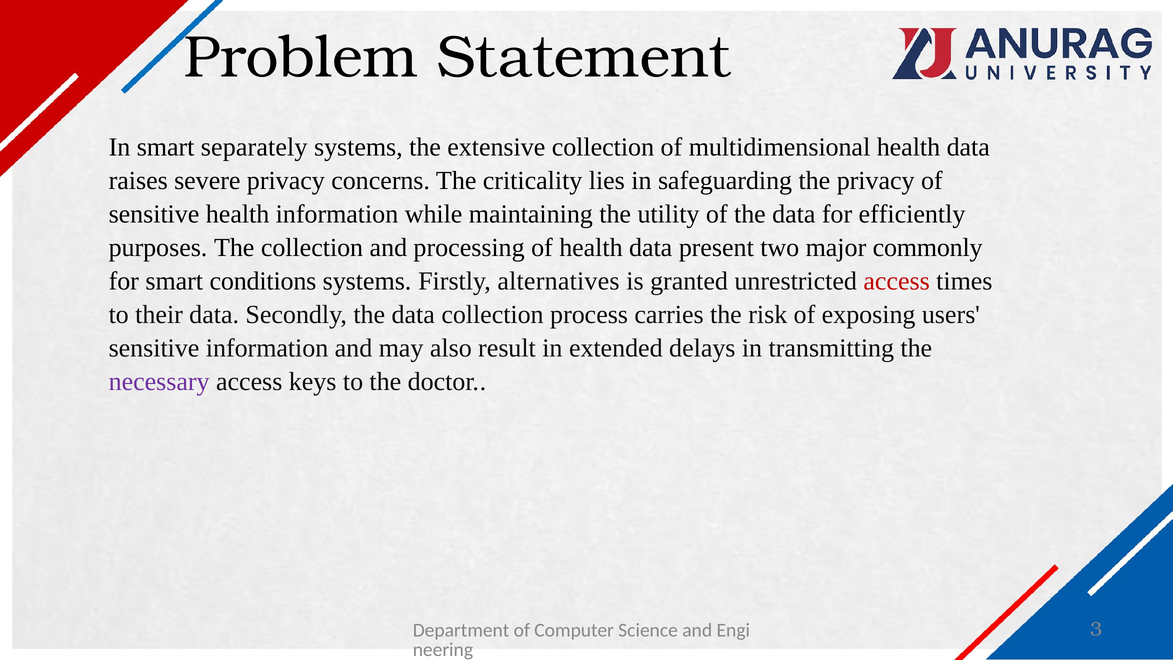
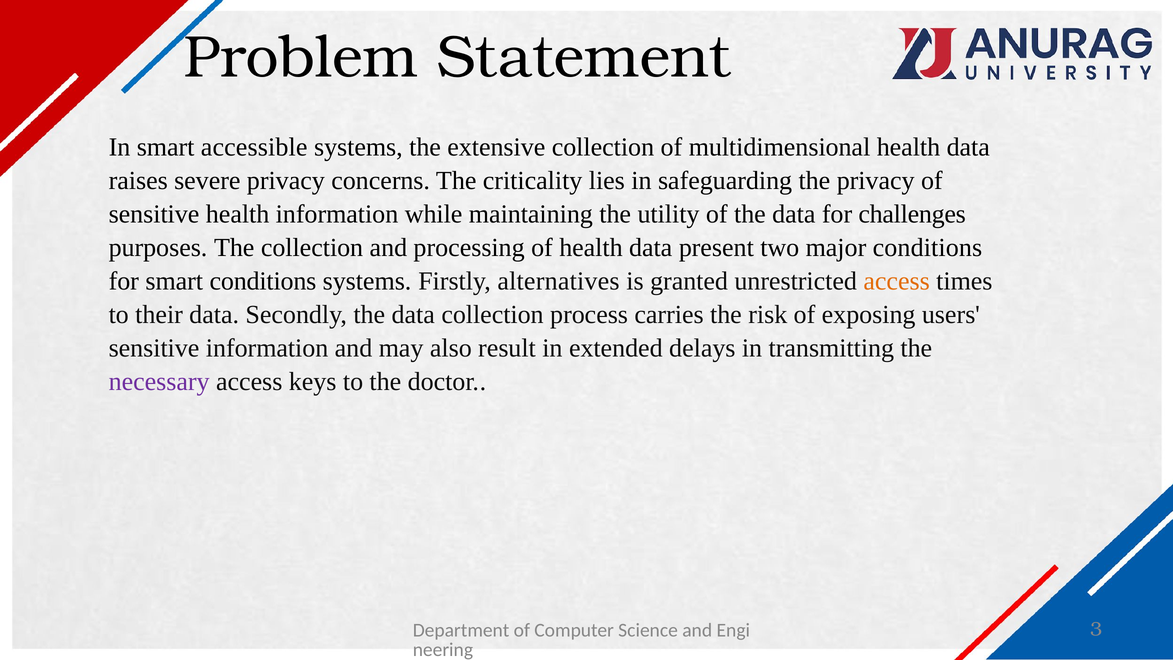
separately: separately -> accessible
efficiently: efficiently -> challenges
major commonly: commonly -> conditions
access at (897, 281) colour: red -> orange
